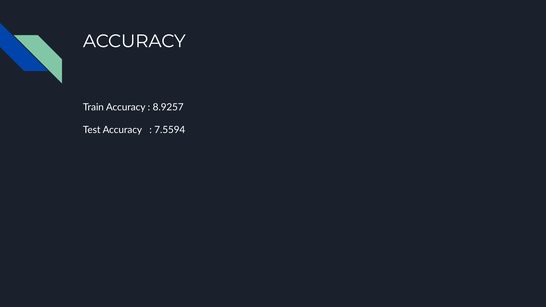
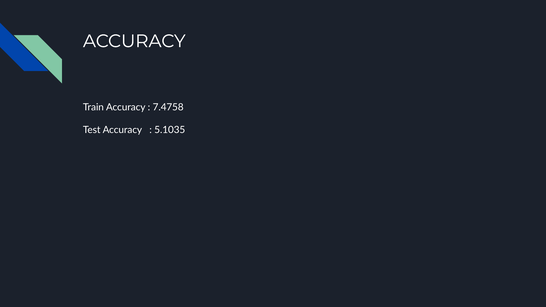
8.9257: 8.9257 -> 7.4758
7.5594: 7.5594 -> 5.1035
